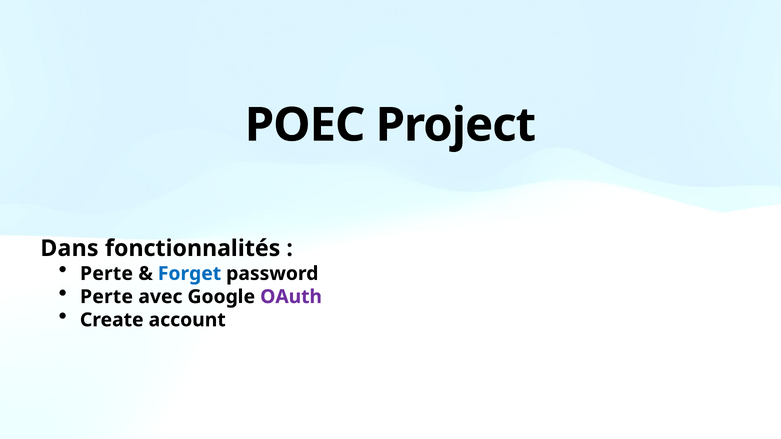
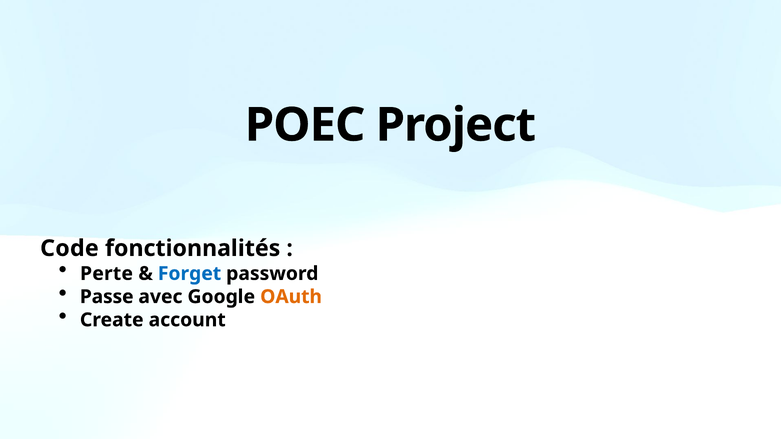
Dans: Dans -> Code
Perte at (107, 297): Perte -> Passe
OAuth colour: purple -> orange
